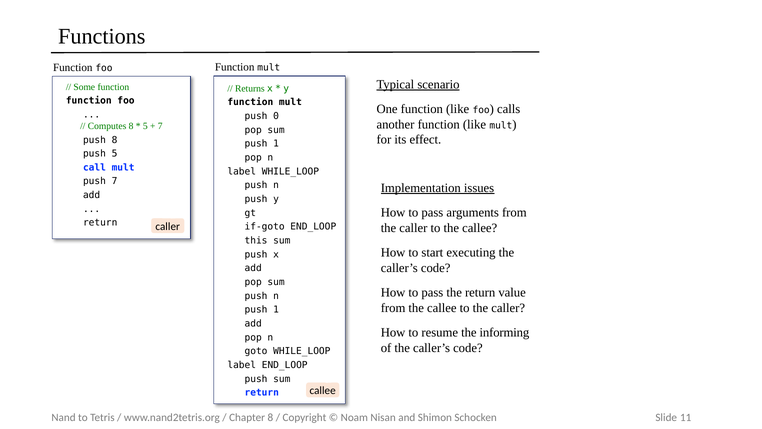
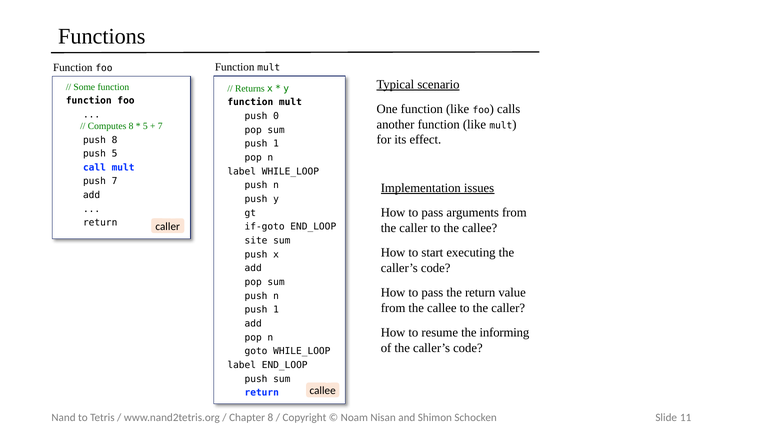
this: this -> site
